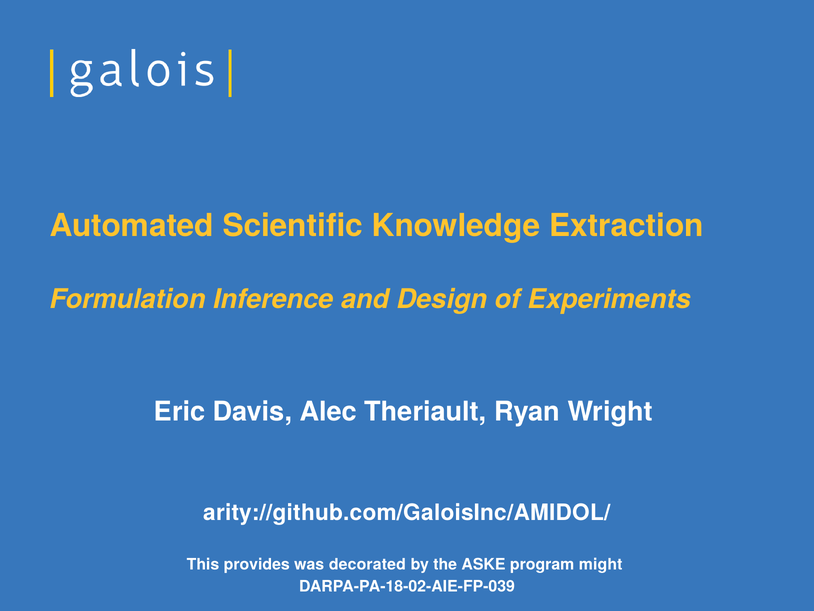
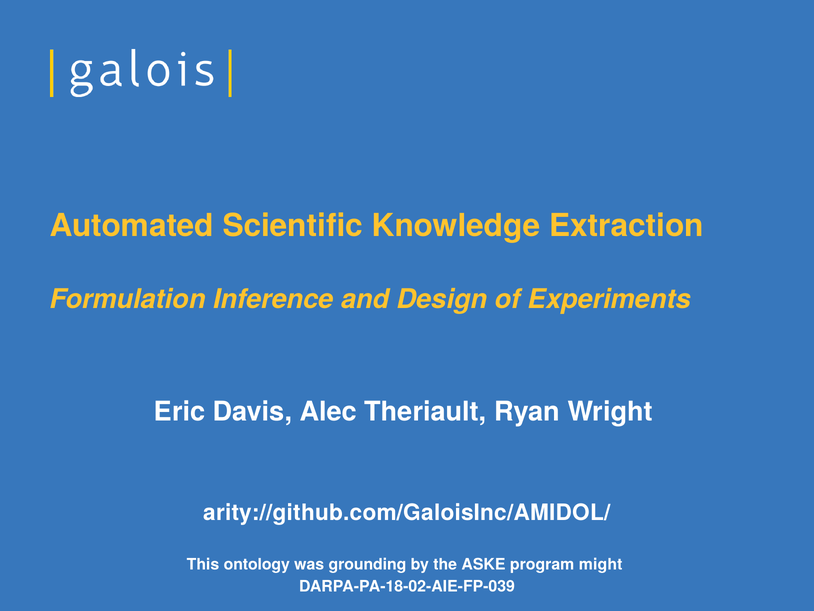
provides: provides -> ontology
decorated: decorated -> grounding
